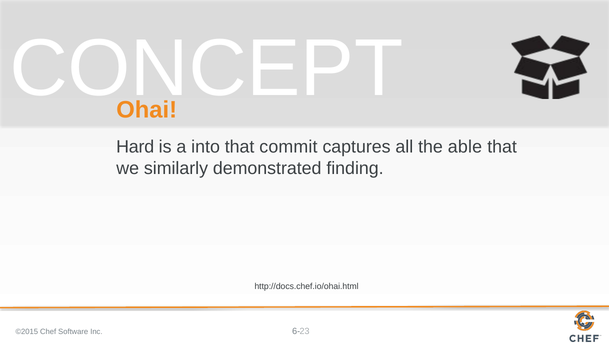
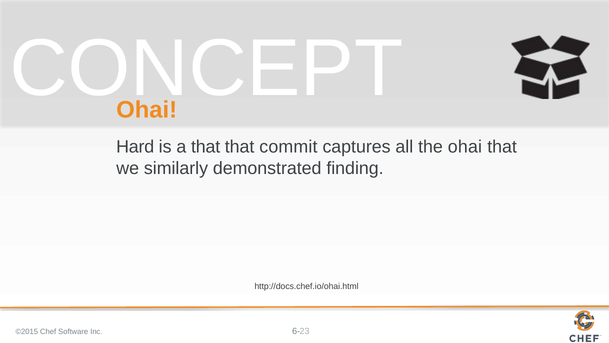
a into: into -> that
the able: able -> ohai
